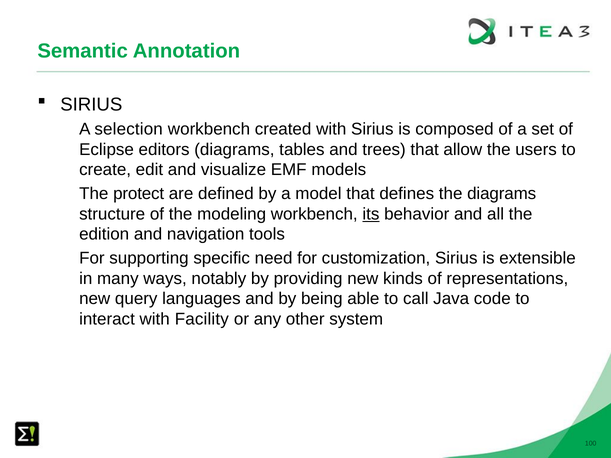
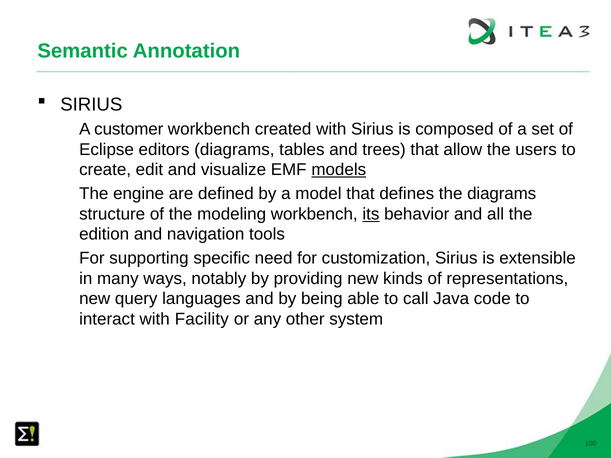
selection: selection -> customer
models underline: none -> present
protect: protect -> engine
